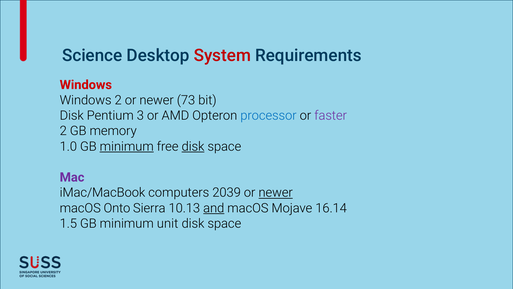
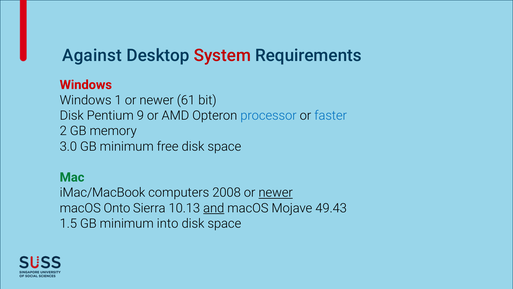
Science: Science -> Against
Windows 2: 2 -> 1
73: 73 -> 61
3: 3 -> 9
faster colour: purple -> blue
1.0: 1.0 -> 3.0
minimum at (127, 146) underline: present -> none
disk at (193, 146) underline: present -> none
Mac colour: purple -> green
2039: 2039 -> 2008
16.14: 16.14 -> 49.43
unit: unit -> into
